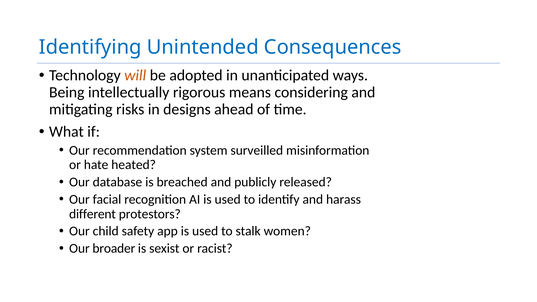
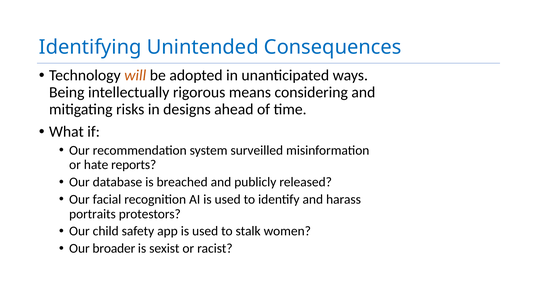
heated: heated -> reports
different: different -> portraits
